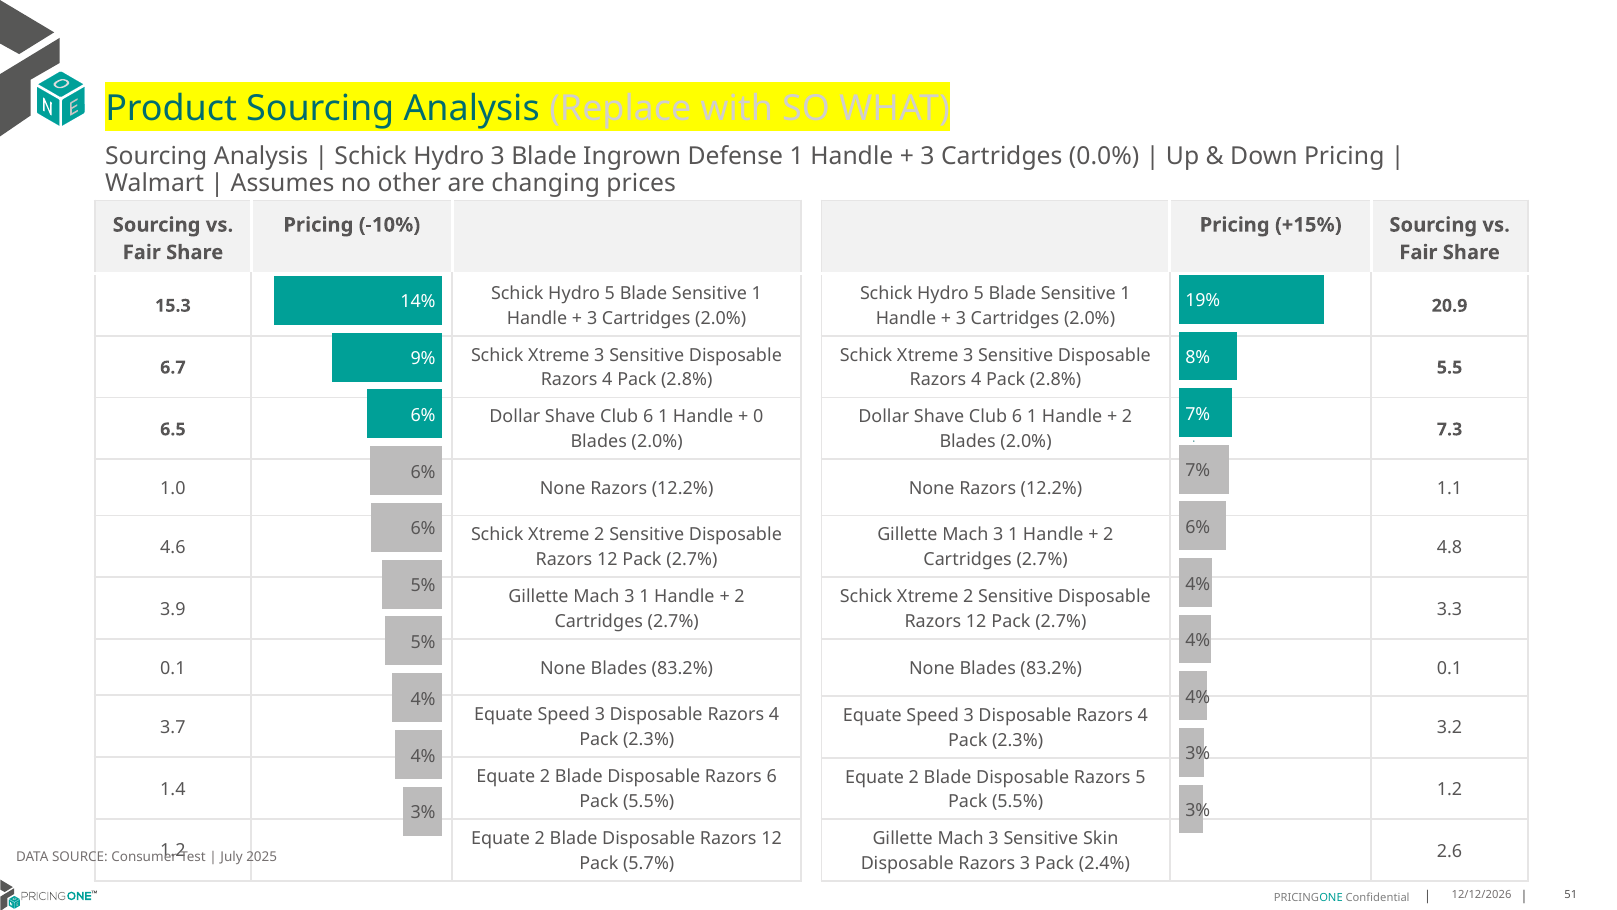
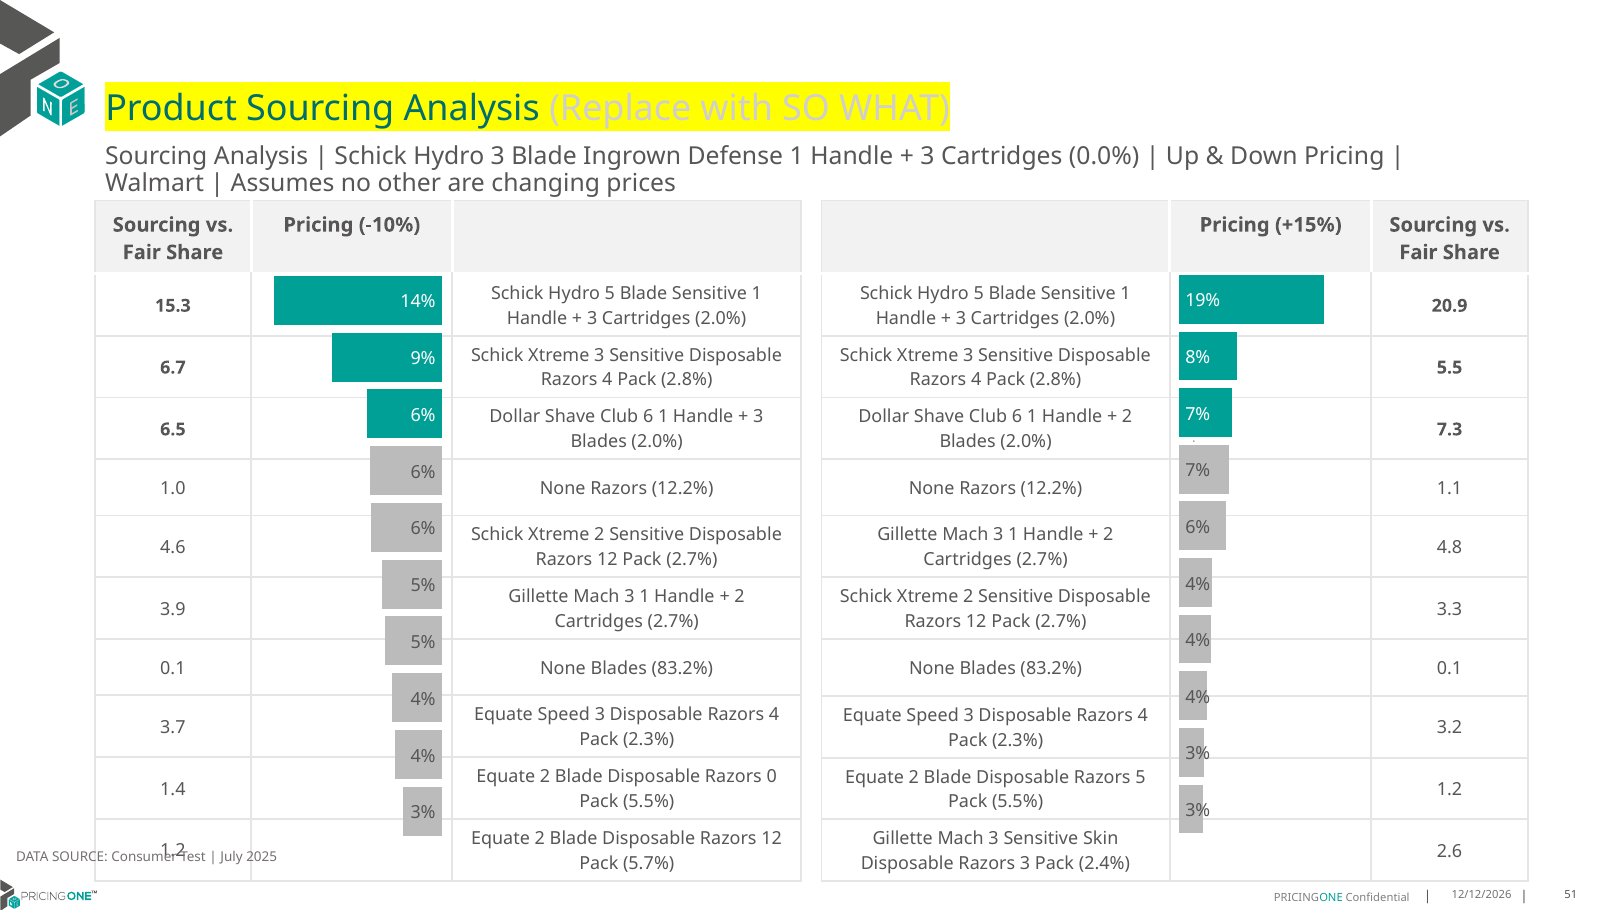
0 at (758, 417): 0 -> 3
Razors 6: 6 -> 0
